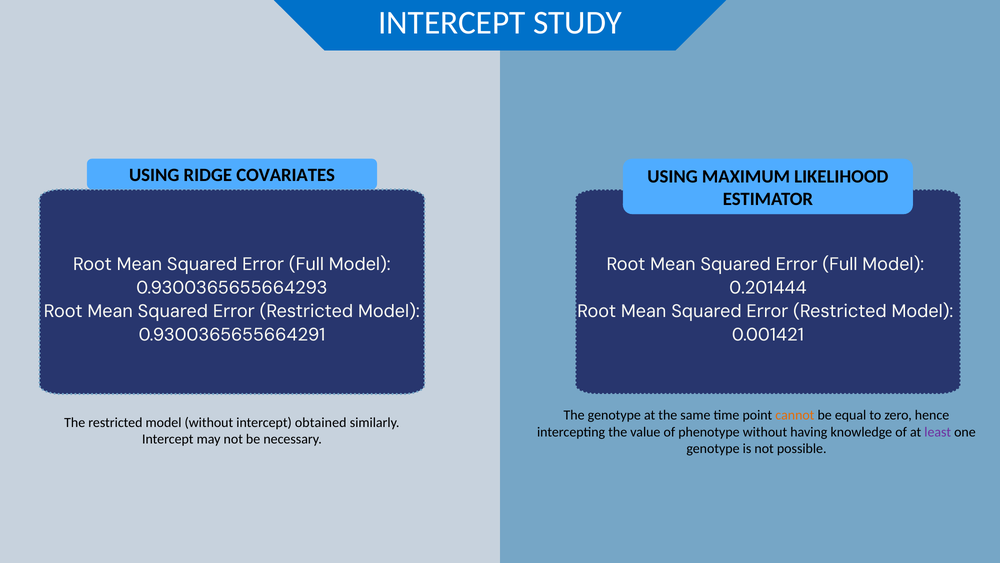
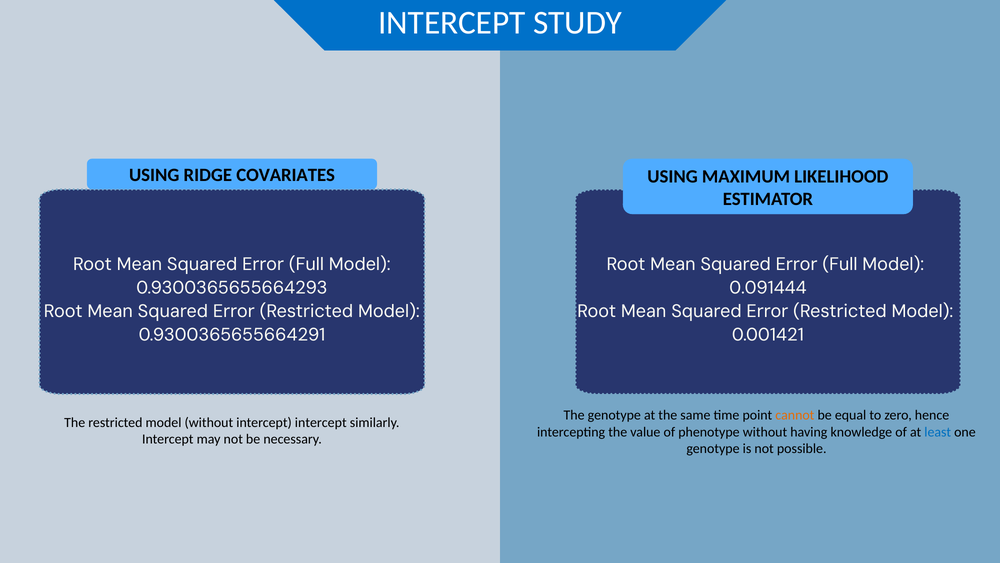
0.201444: 0.201444 -> 0.091444
intercept obtained: obtained -> intercept
least colour: purple -> blue
